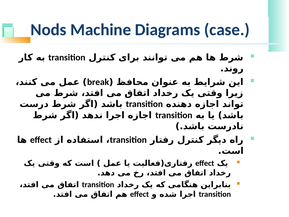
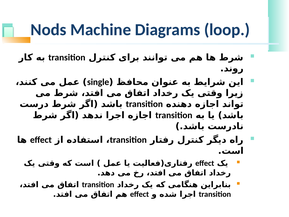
case: case -> loop
break: break -> single
